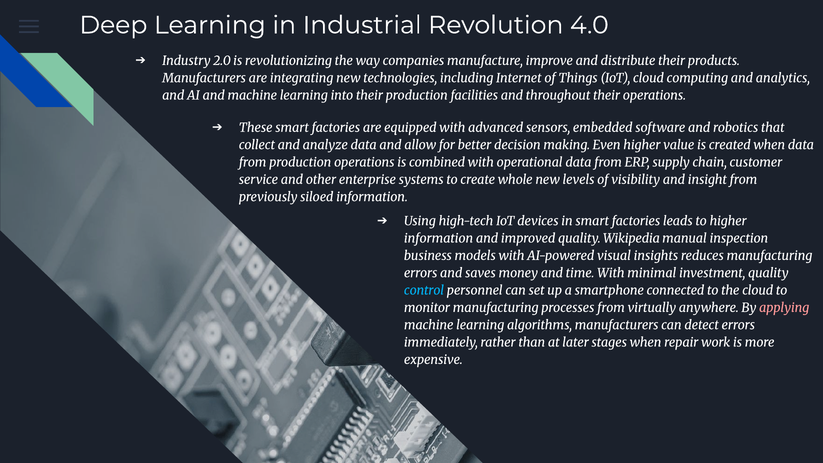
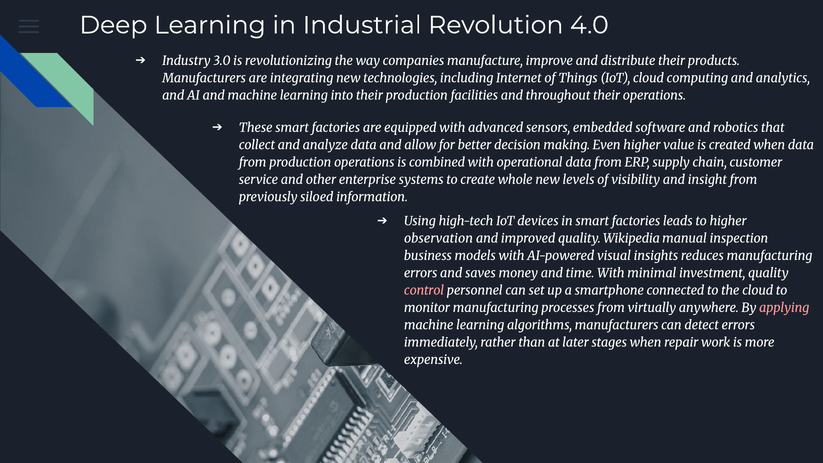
2.0: 2.0 -> 3.0
information at (439, 238): information -> observation
control colour: light blue -> pink
